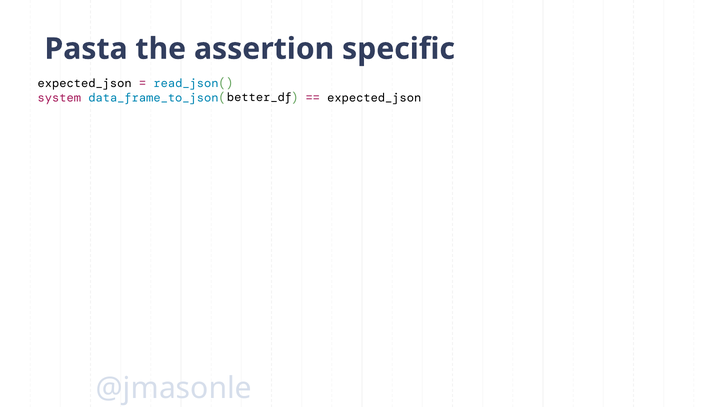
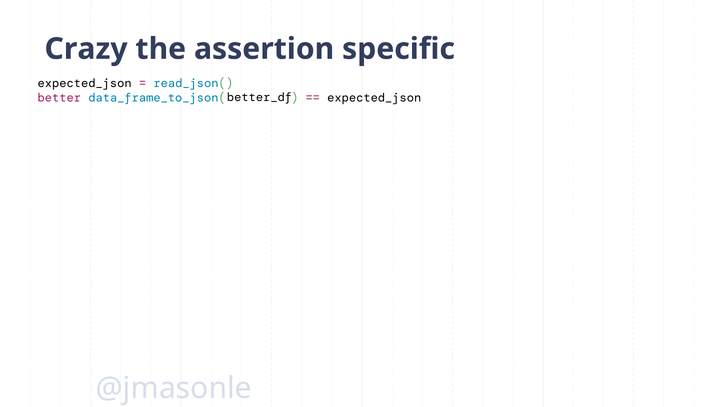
Pasta: Pasta -> Crazy
system: system -> better
